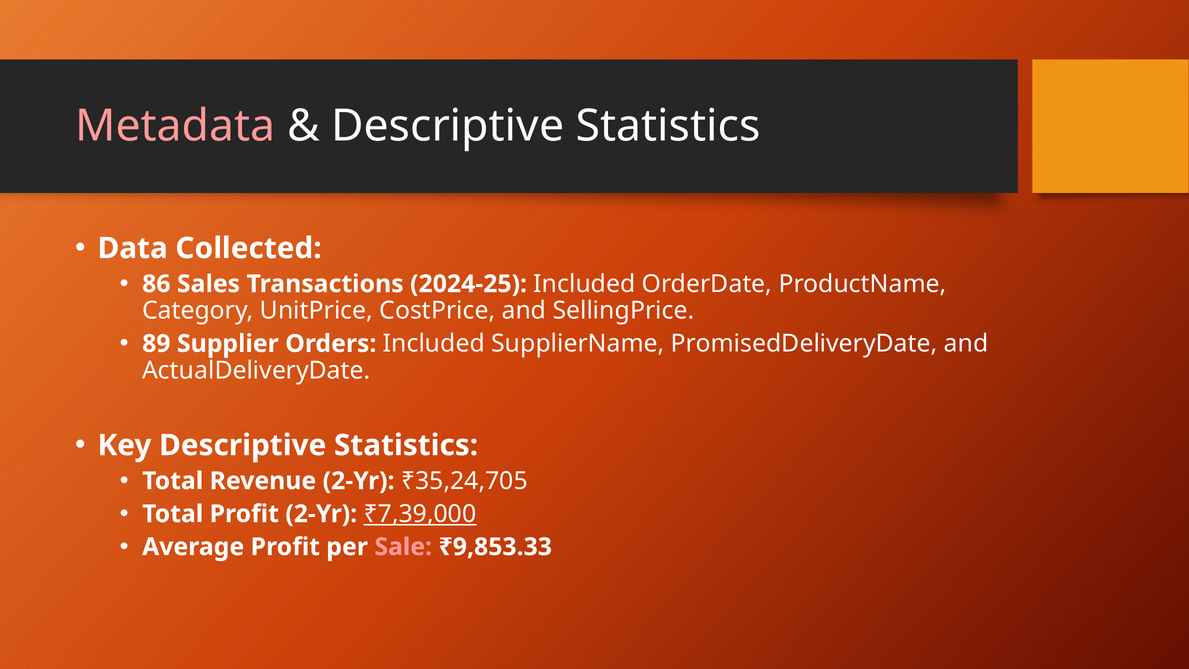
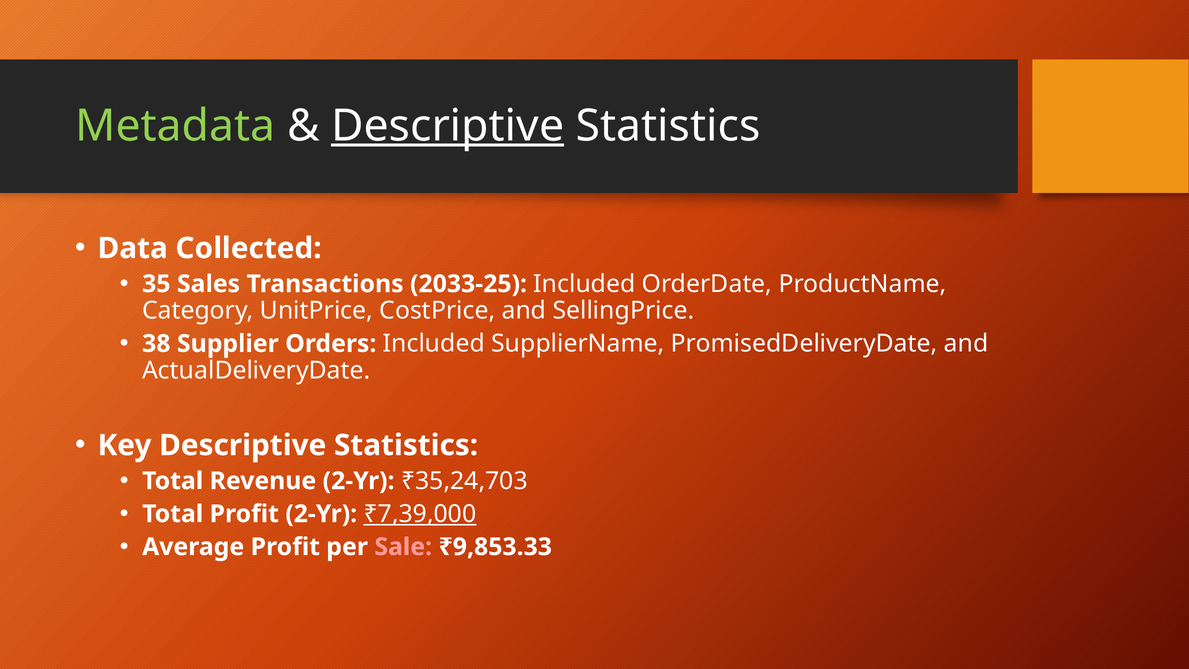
Metadata colour: pink -> light green
Descriptive at (448, 126) underline: none -> present
86: 86 -> 35
2024-25: 2024-25 -> 2033-25
89: 89 -> 38
₹35,24,705: ₹35,24,705 -> ₹35,24,703
